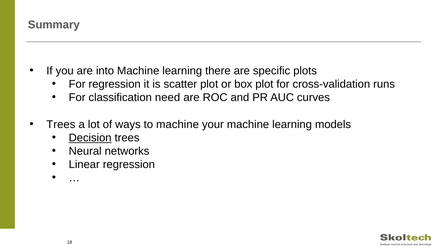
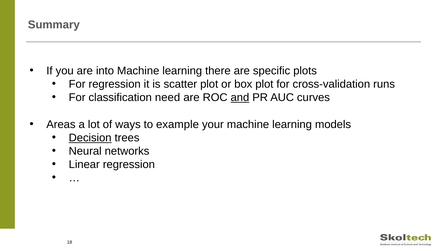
and underline: none -> present
Trees at (61, 125): Trees -> Areas
to machine: machine -> example
